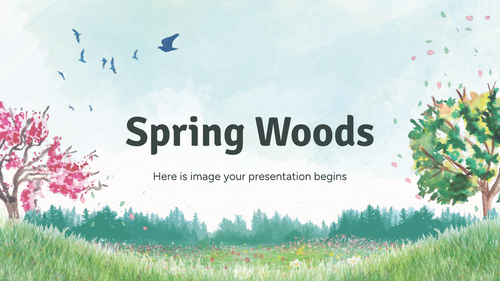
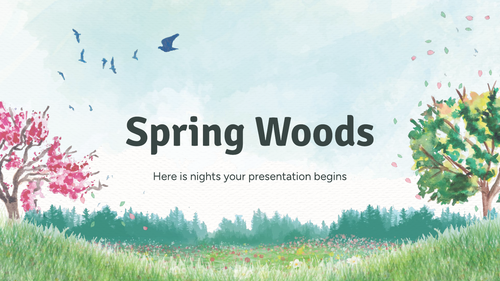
image: image -> nights
